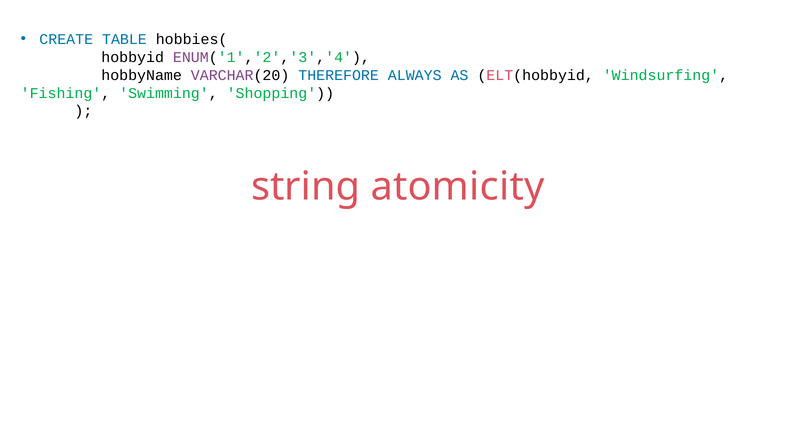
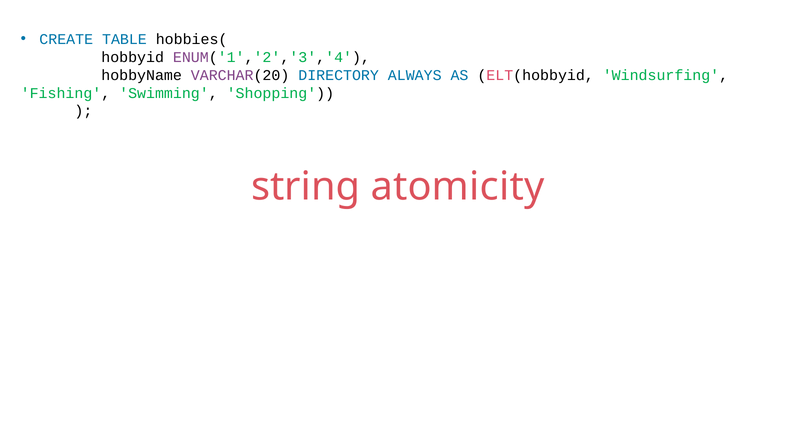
THEREFORE: THEREFORE -> DIRECTORY
